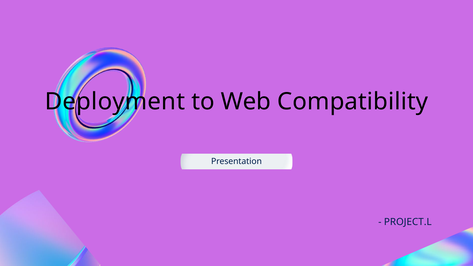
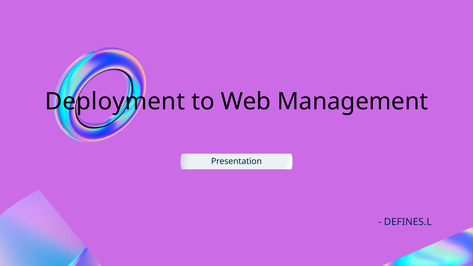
Compatibility: Compatibility -> Management
PROJECT.L: PROJECT.L -> DEFINES.L
